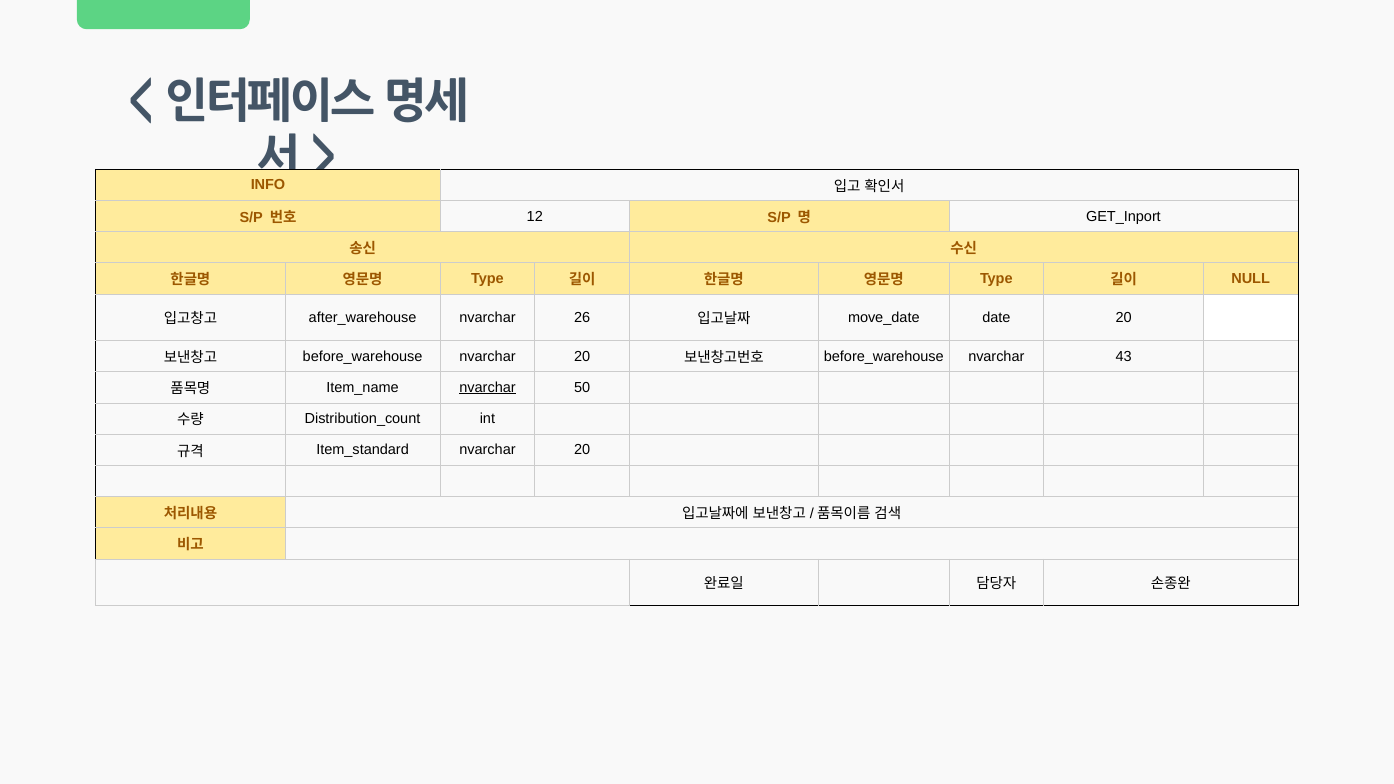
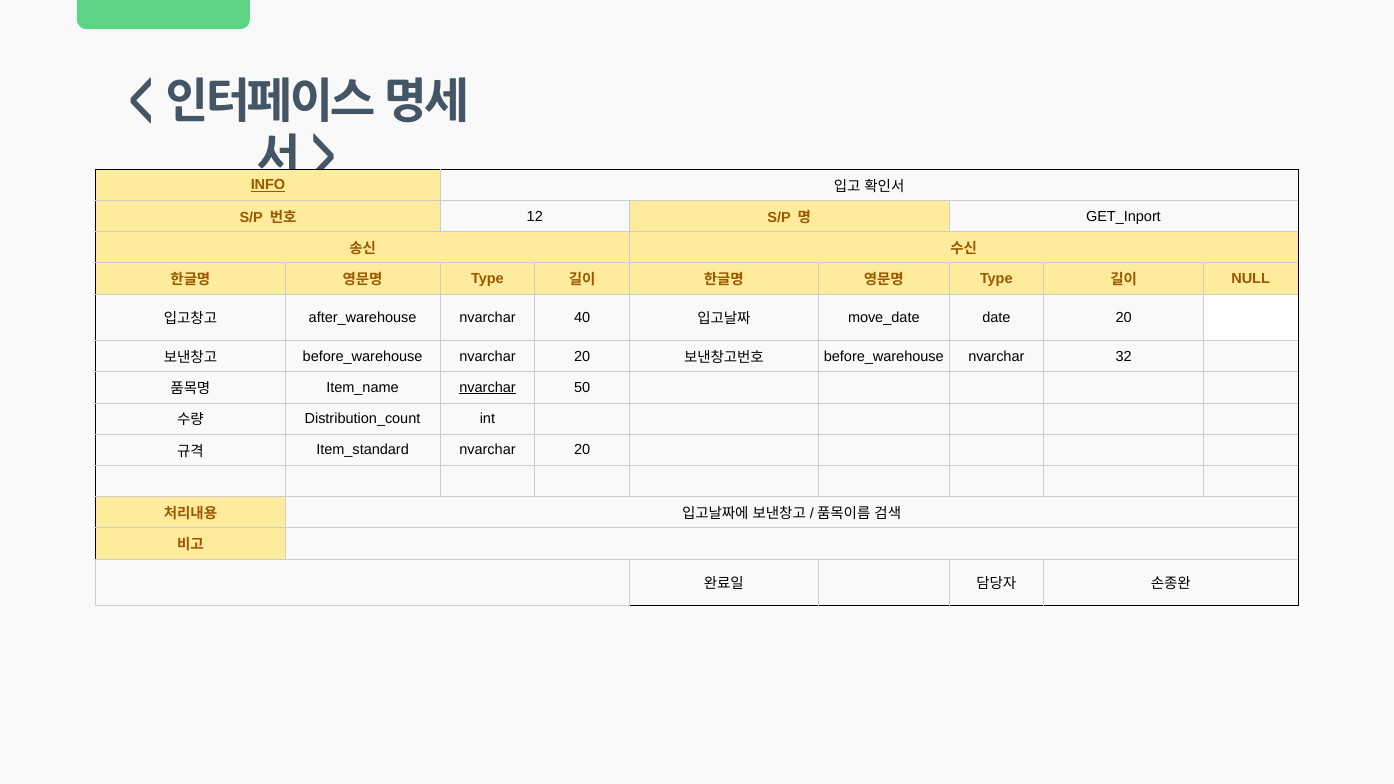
INFO underline: none -> present
26: 26 -> 40
43: 43 -> 32
